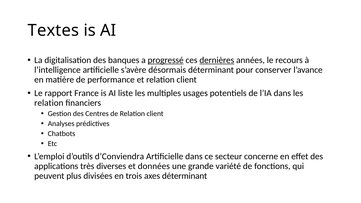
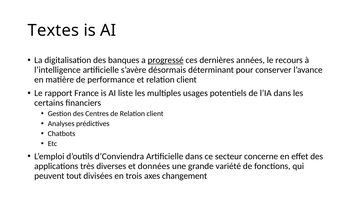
dernières underline: present -> none
relation at (49, 103): relation -> certains
plus: plus -> tout
axes déterminant: déterminant -> changement
